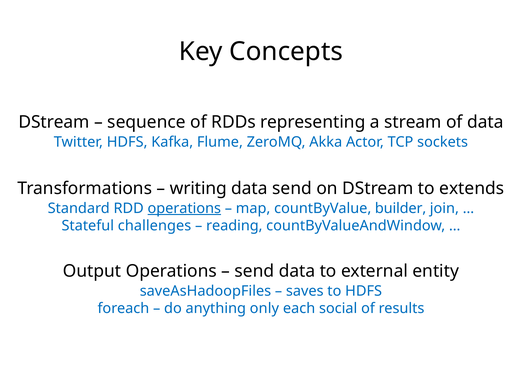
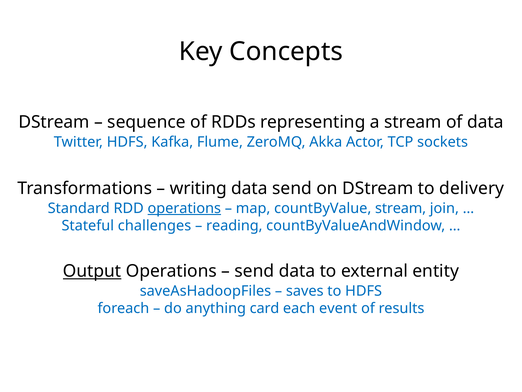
extends: extends -> delivery
countByValue builder: builder -> stream
Output underline: none -> present
only: only -> card
social: social -> event
